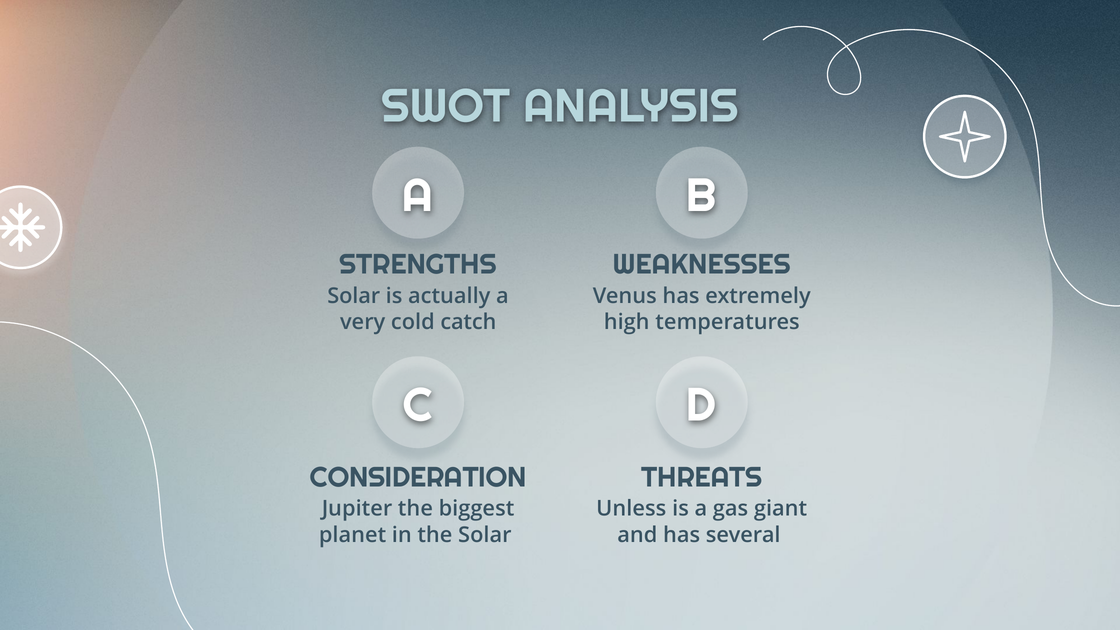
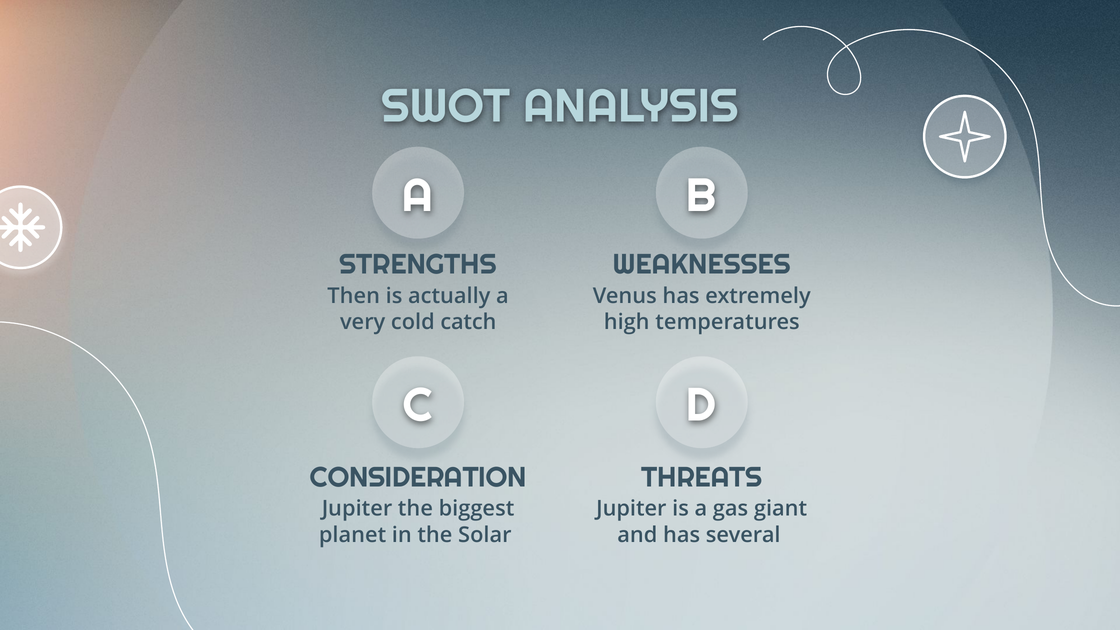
Solar at (354, 296): Solar -> Then
Unless at (631, 509): Unless -> Jupiter
